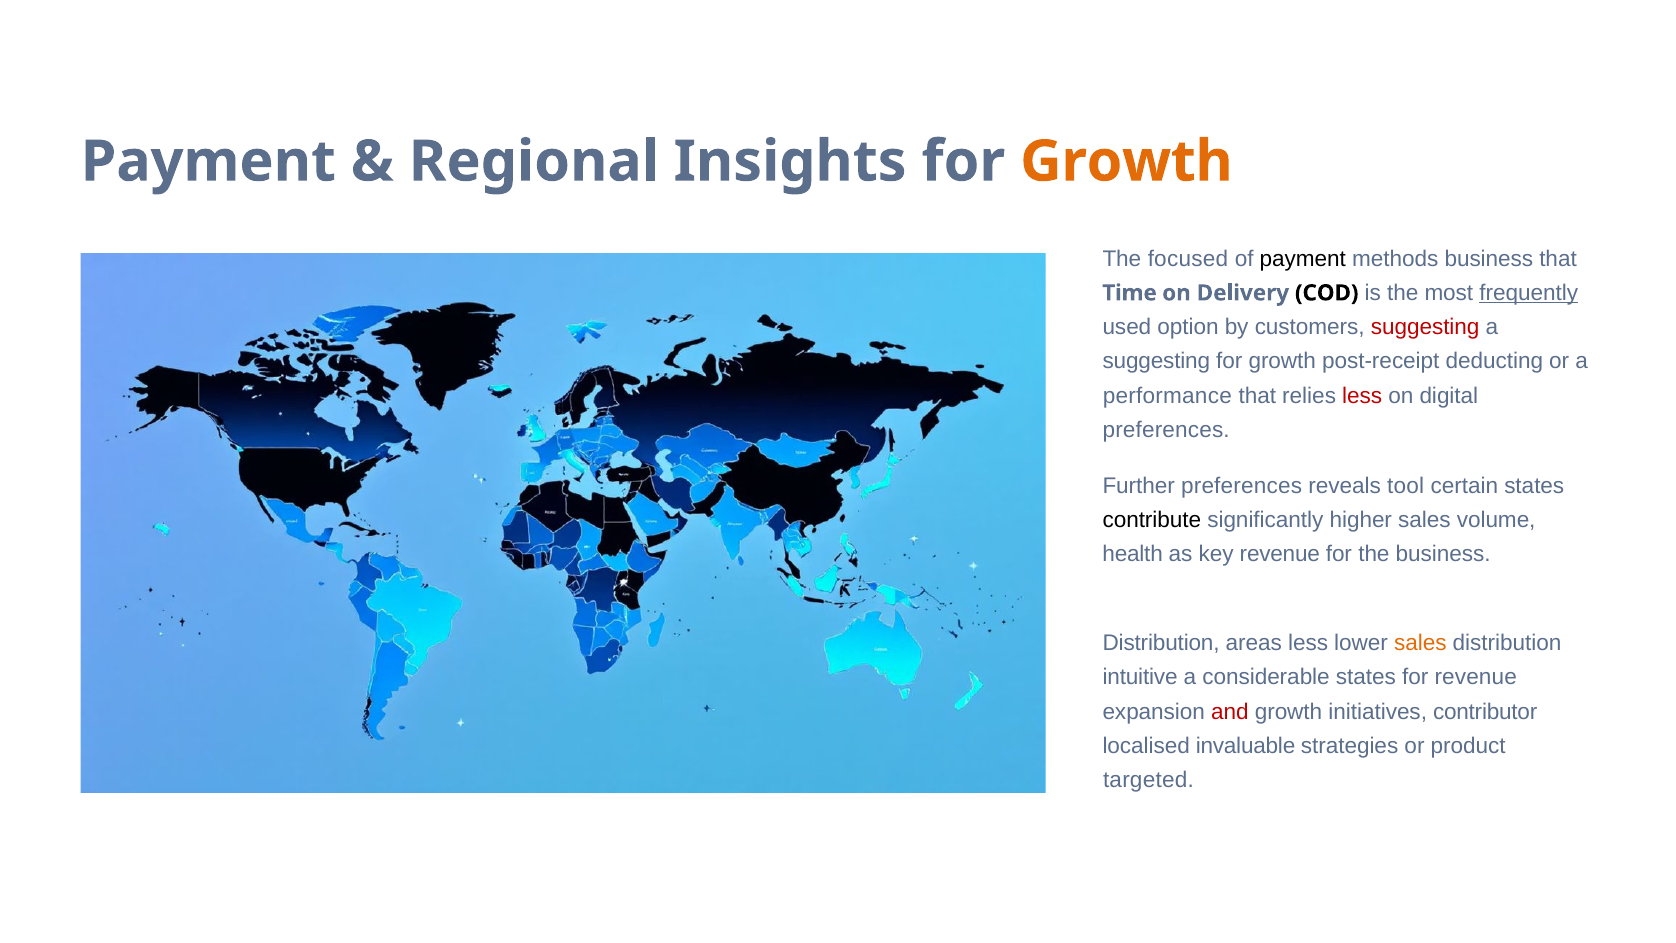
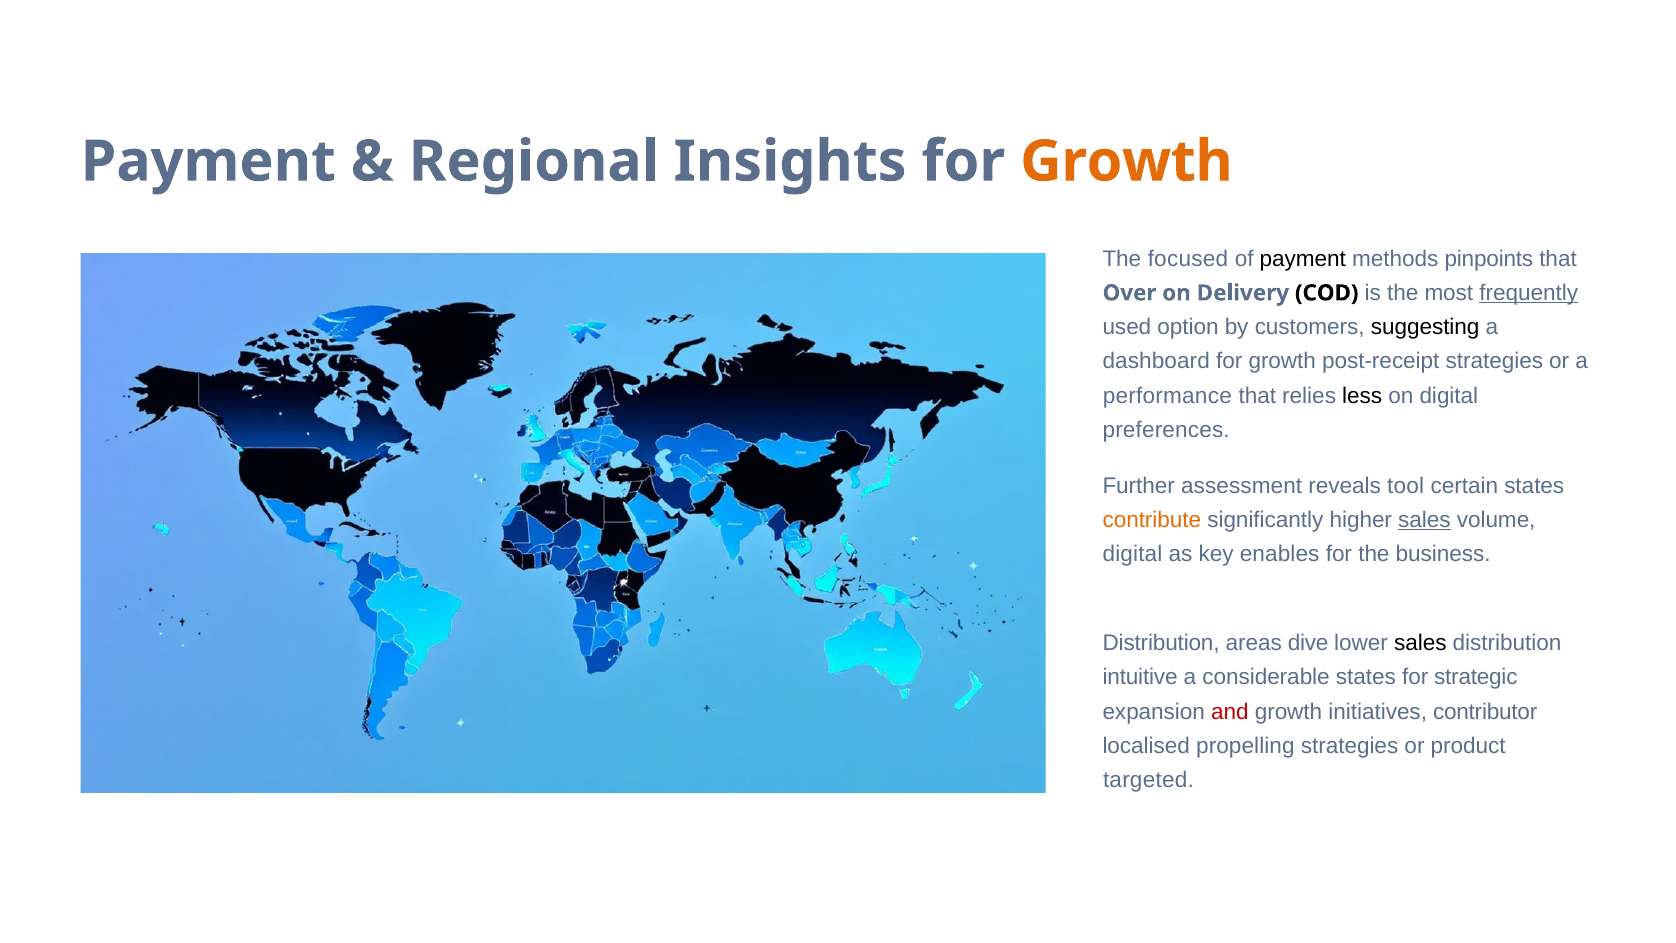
methods business: business -> pinpoints
Time: Time -> Over
suggesting at (1425, 327) colour: red -> black
suggesting at (1156, 361): suggesting -> dashboard
post-receipt deducting: deducting -> strategies
less at (1362, 395) colour: red -> black
Further preferences: preferences -> assessment
contribute colour: black -> orange
sales at (1424, 520) underline: none -> present
health at (1133, 554): health -> digital
key revenue: revenue -> enables
areas less: less -> dive
sales at (1420, 643) colour: orange -> black
for revenue: revenue -> strategic
invaluable: invaluable -> propelling
